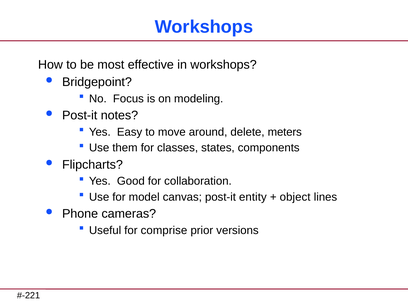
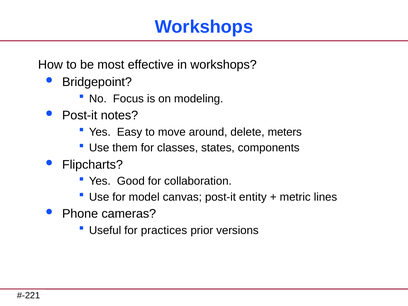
object: object -> metric
comprise: comprise -> practices
